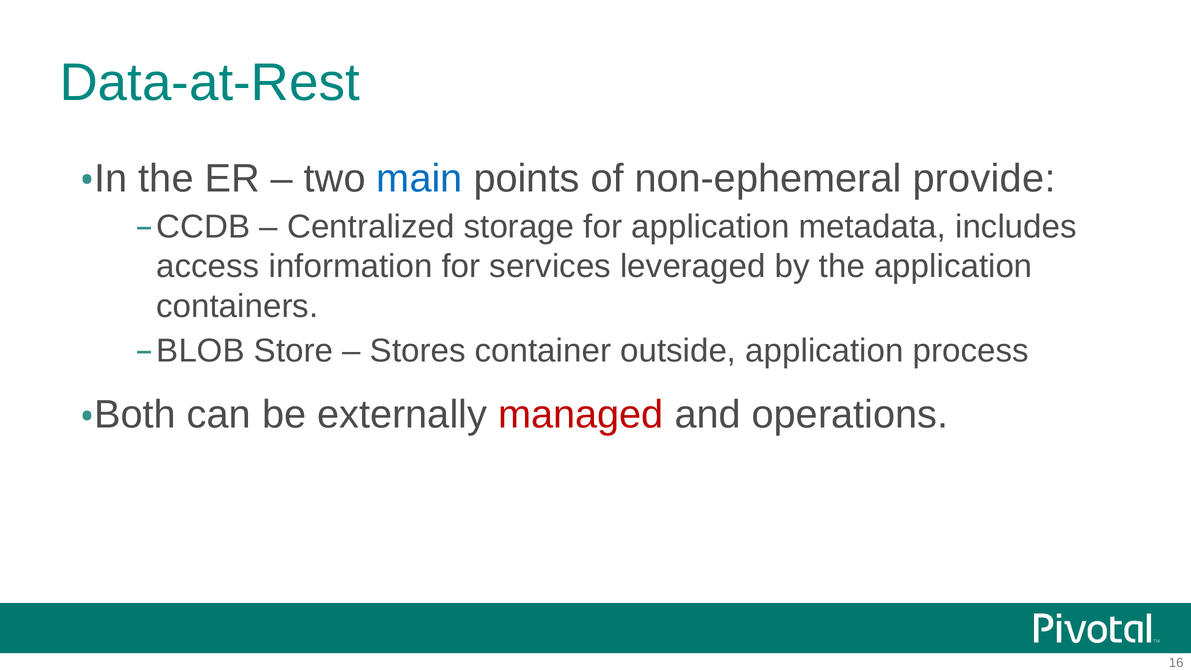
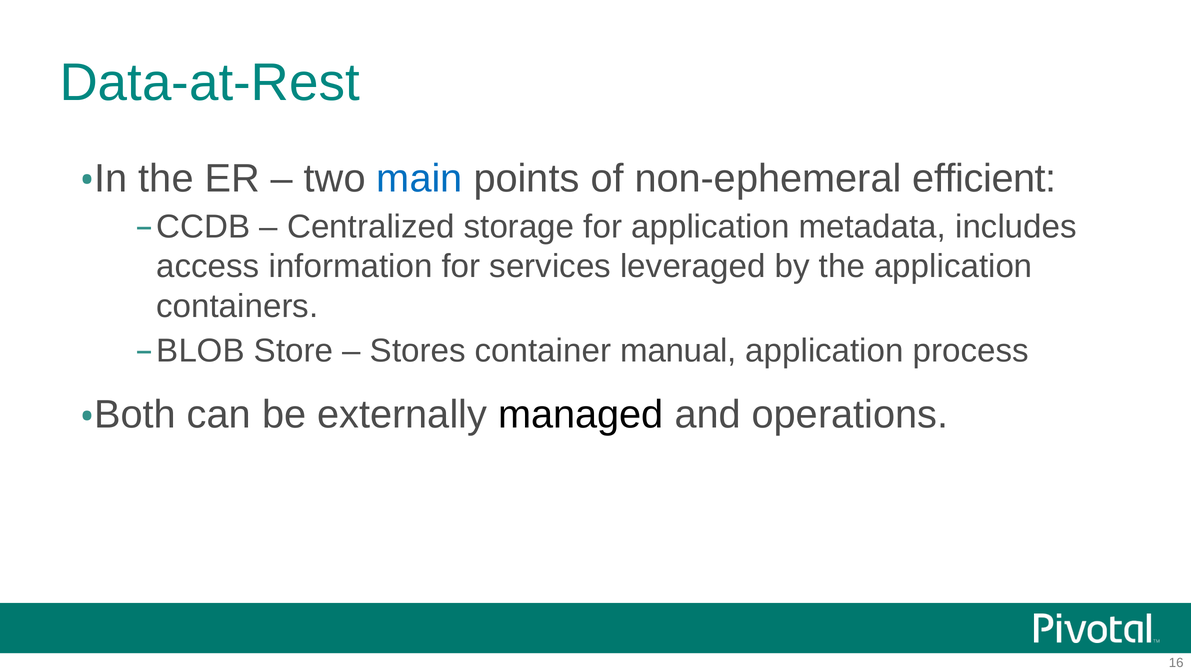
provide: provide -> efficient
outside: outside -> manual
managed colour: red -> black
